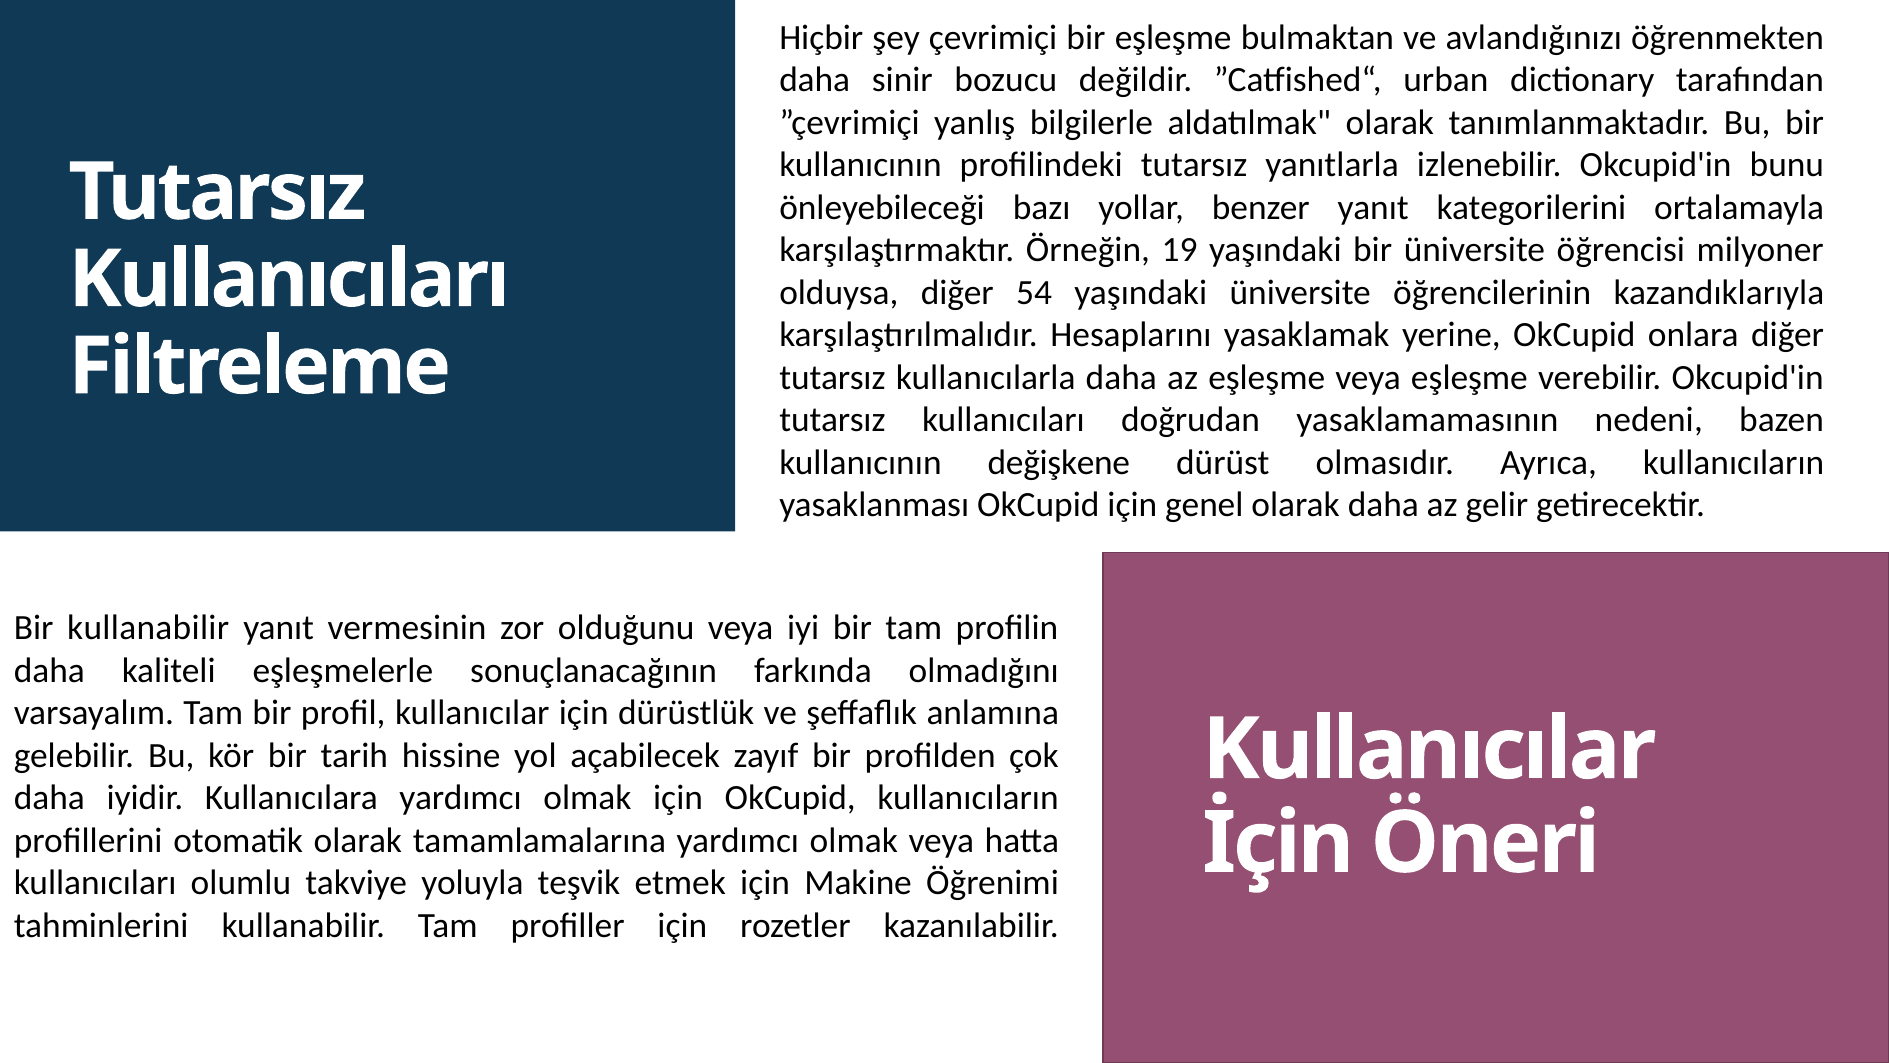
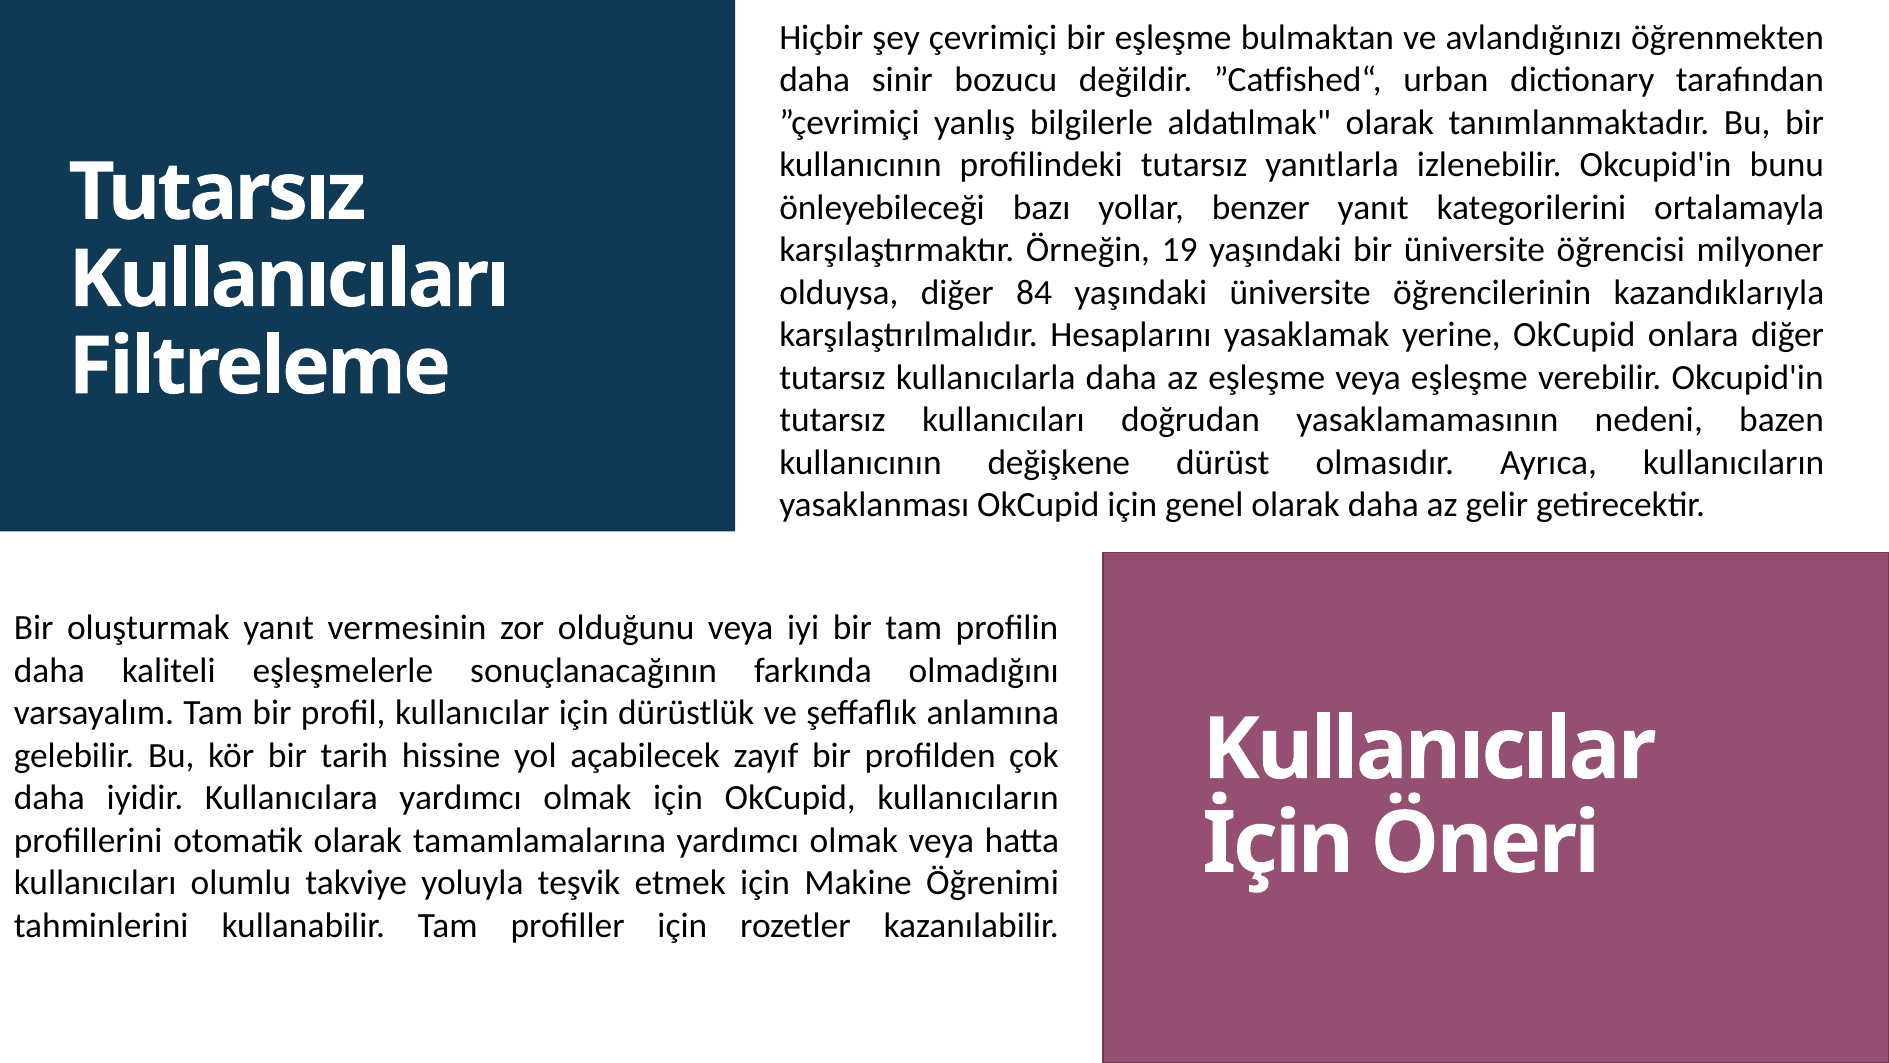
54: 54 -> 84
Bir kullanabilir: kullanabilir -> oluşturmak
